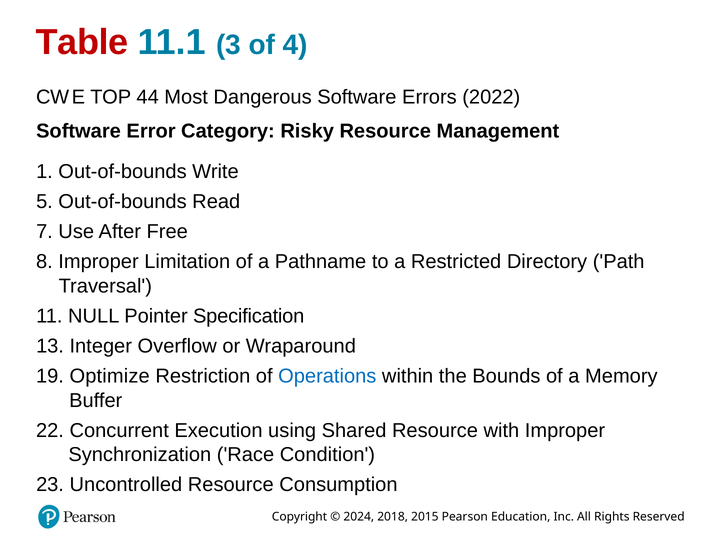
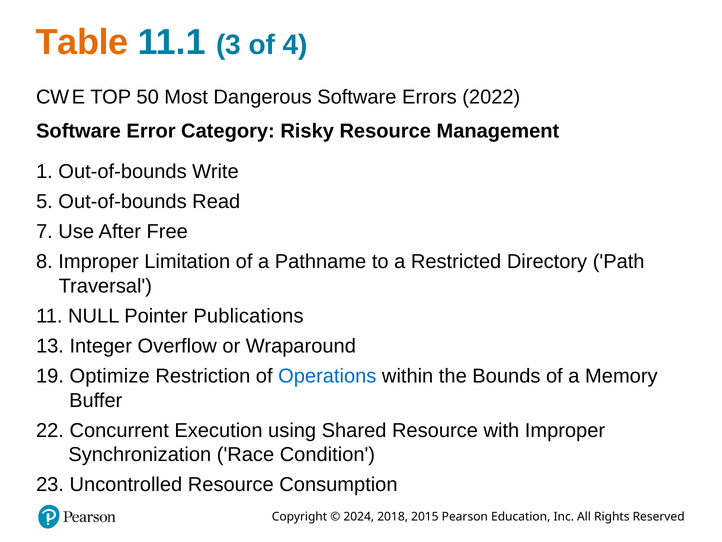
Table colour: red -> orange
44: 44 -> 50
Specification: Specification -> Publications
